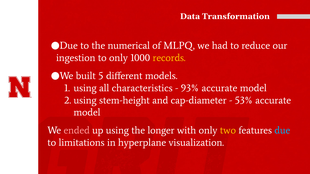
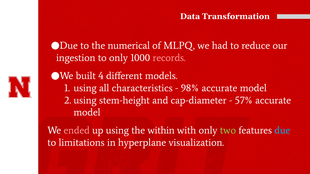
records colour: yellow -> pink
5: 5 -> 4
93%: 93% -> 98%
53%: 53% -> 57%
longer: longer -> within
two colour: yellow -> light green
